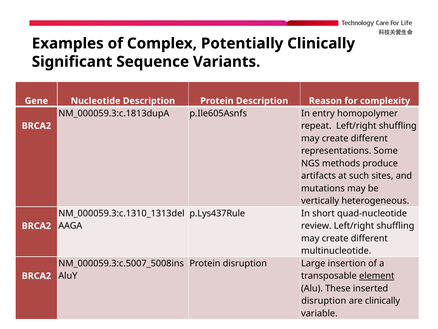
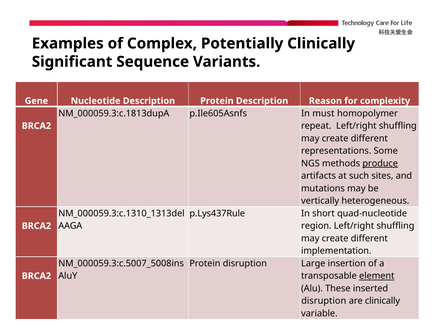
entry: entry -> must
produce underline: none -> present
review: review -> region
multinucleotide: multinucleotide -> implementation
